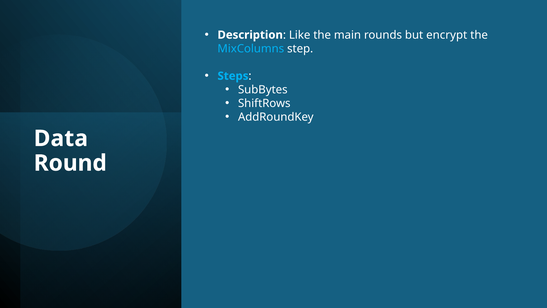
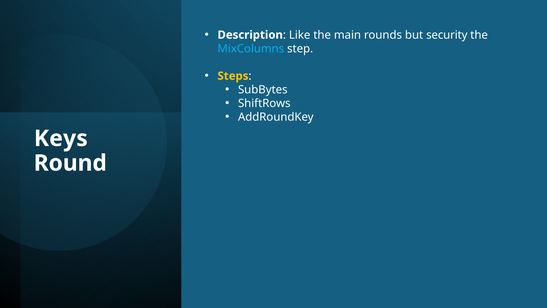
encrypt: encrypt -> security
Steps colour: light blue -> yellow
Data: Data -> Keys
